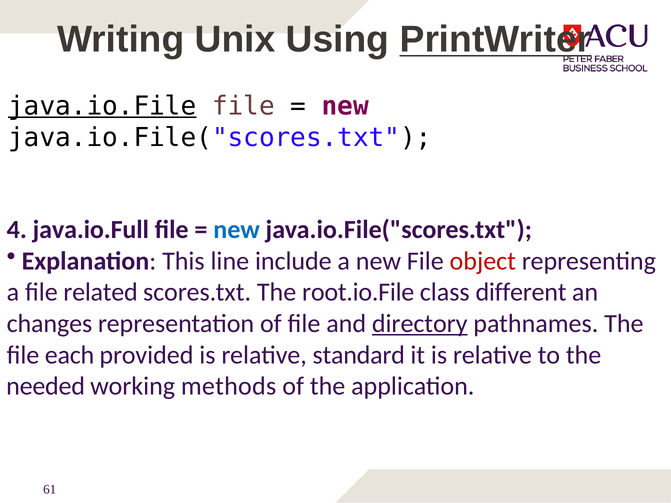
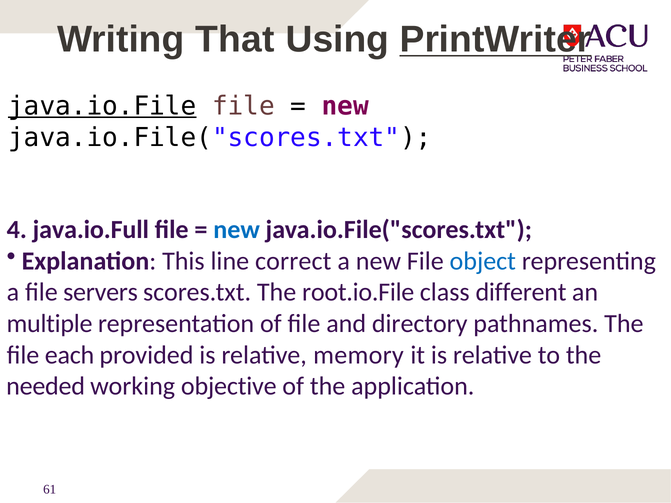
Unix: Unix -> That
include: include -> correct
object colour: red -> blue
related: related -> servers
changes: changes -> multiple
directory underline: present -> none
standard: standard -> memory
methods: methods -> objective
